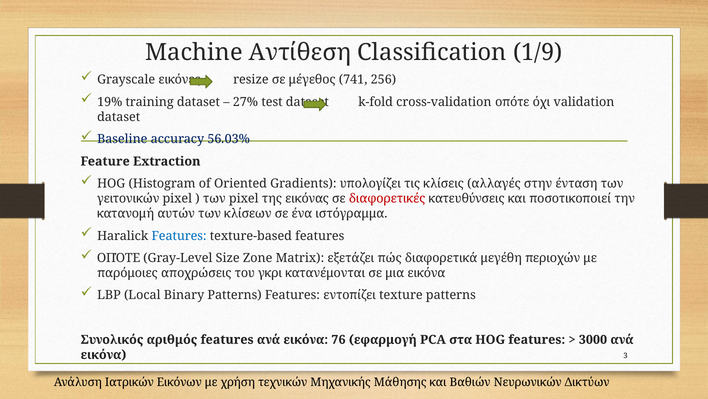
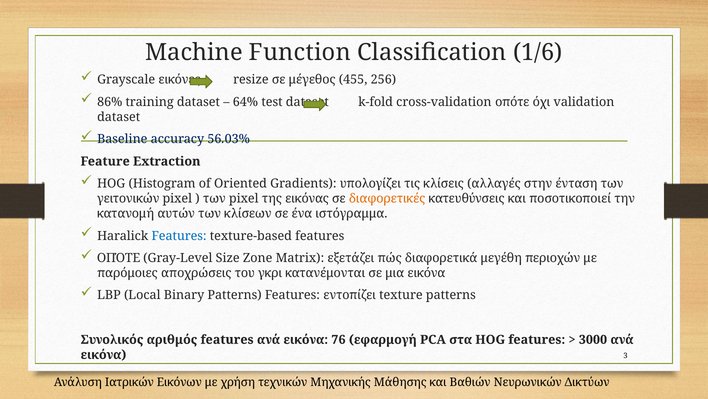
Αντίθεση: Αντίθεση -> Function
1/9: 1/9 -> 1/6
741: 741 -> 455
19%: 19% -> 86%
27%: 27% -> 64%
διαφορετικές colour: red -> orange
